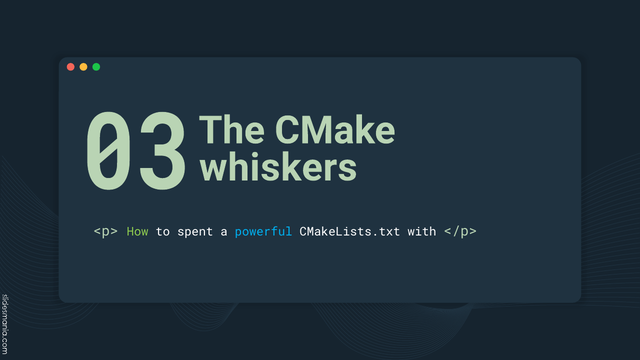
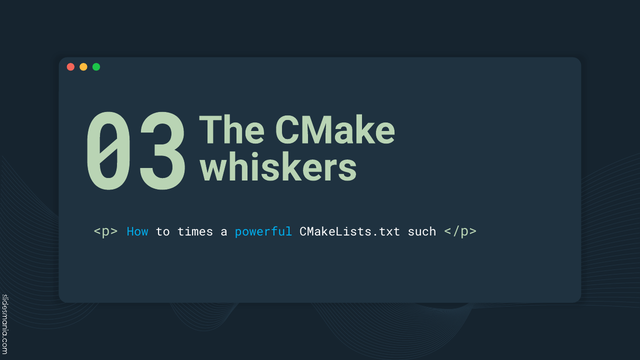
How colour: light green -> light blue
spent: spent -> times
with: with -> such
